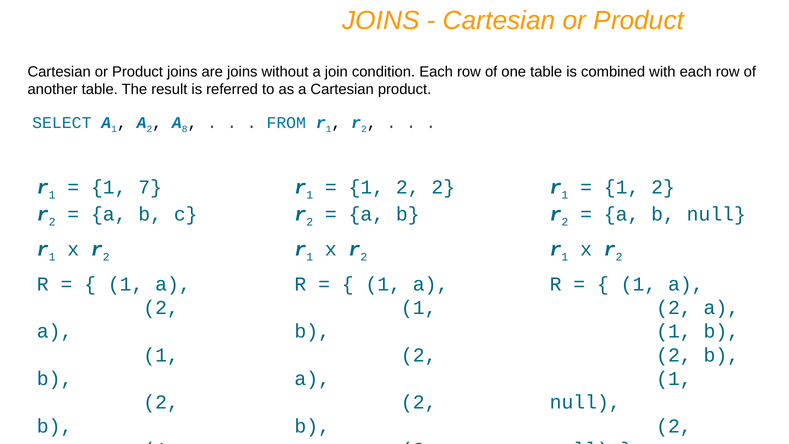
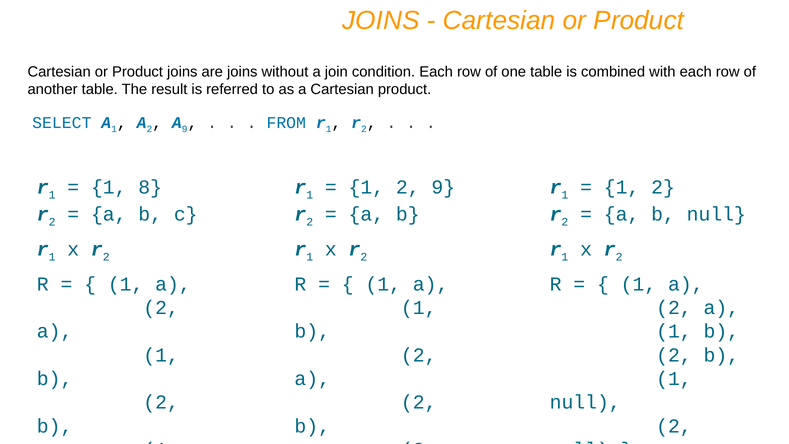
A 8: 8 -> 9
7: 7 -> 8
2 2: 2 -> 9
